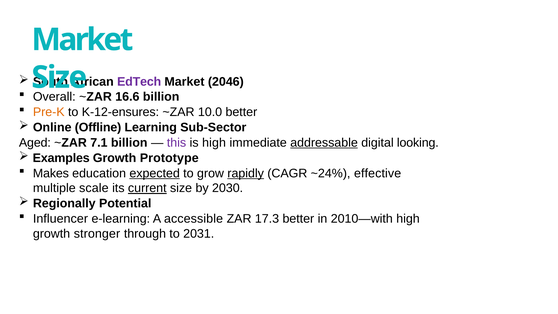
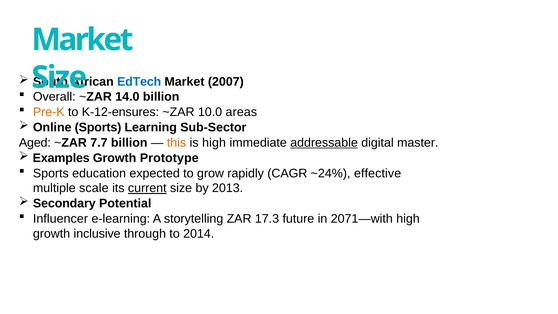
EdTech colour: purple -> blue
2046: 2046 -> 2007
16.6: 16.6 -> 14.0
10.0 better: better -> areas
Online Offline: Offline -> Sports
7.1: 7.1 -> 7.7
this colour: purple -> orange
looking: looking -> master
Makes at (51, 173): Makes -> Sports
expected underline: present -> none
rapidly underline: present -> none
2030: 2030 -> 2013
Regionally: Regionally -> Secondary
accessible: accessible -> storytelling
17.3 better: better -> future
2010—with: 2010—with -> 2071—with
stronger: stronger -> inclusive
2031: 2031 -> 2014
